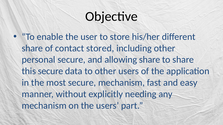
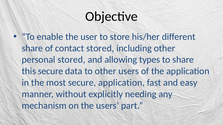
personal secure: secure -> stored
allowing share: share -> types
secure mechanism: mechanism -> application
